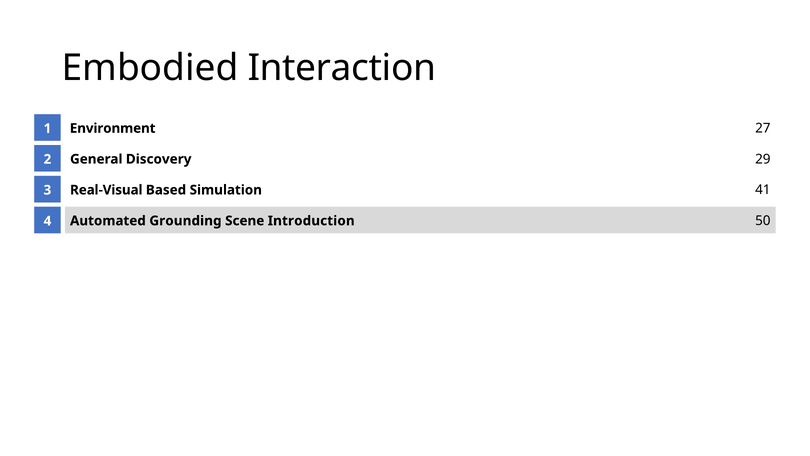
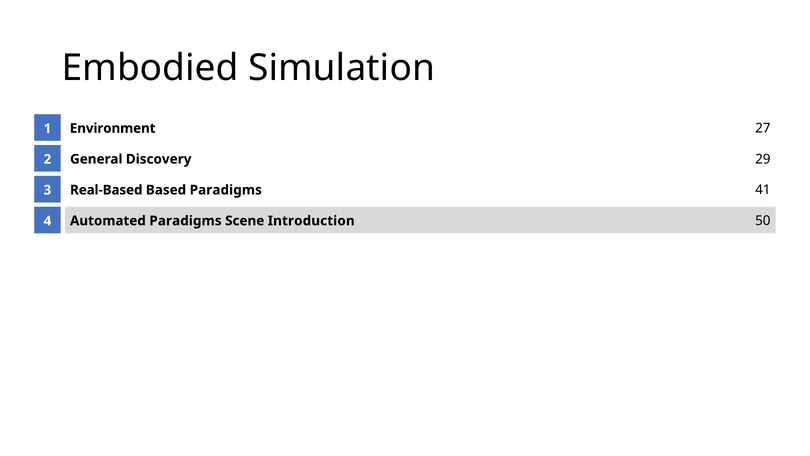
Interaction: Interaction -> Simulation
Real-Visual: Real-Visual -> Real-Based
Based Simulation: Simulation -> Paradigms
Automated Grounding: Grounding -> Paradigms
